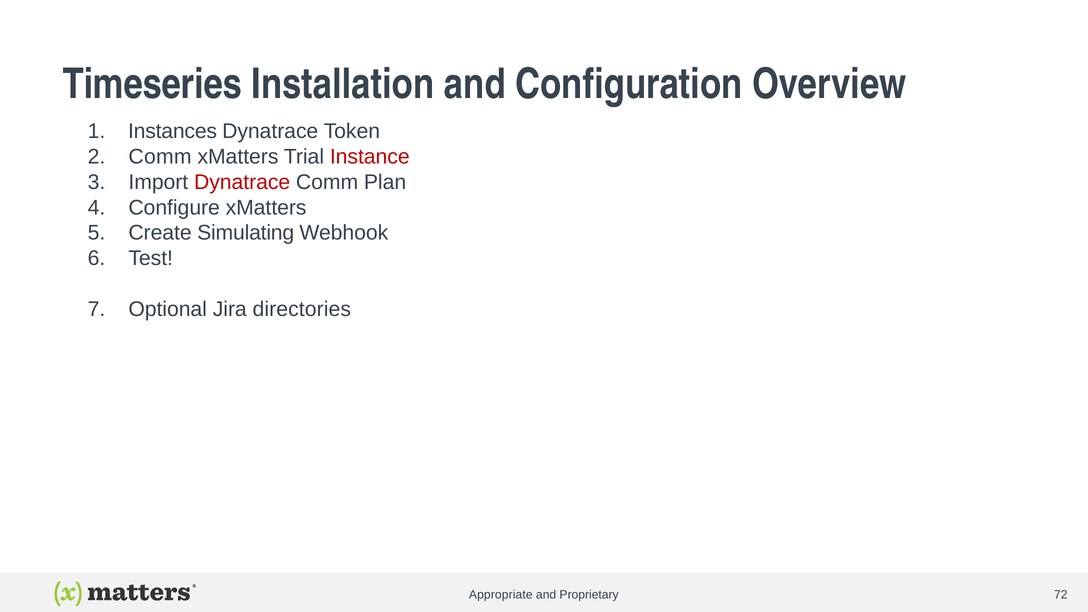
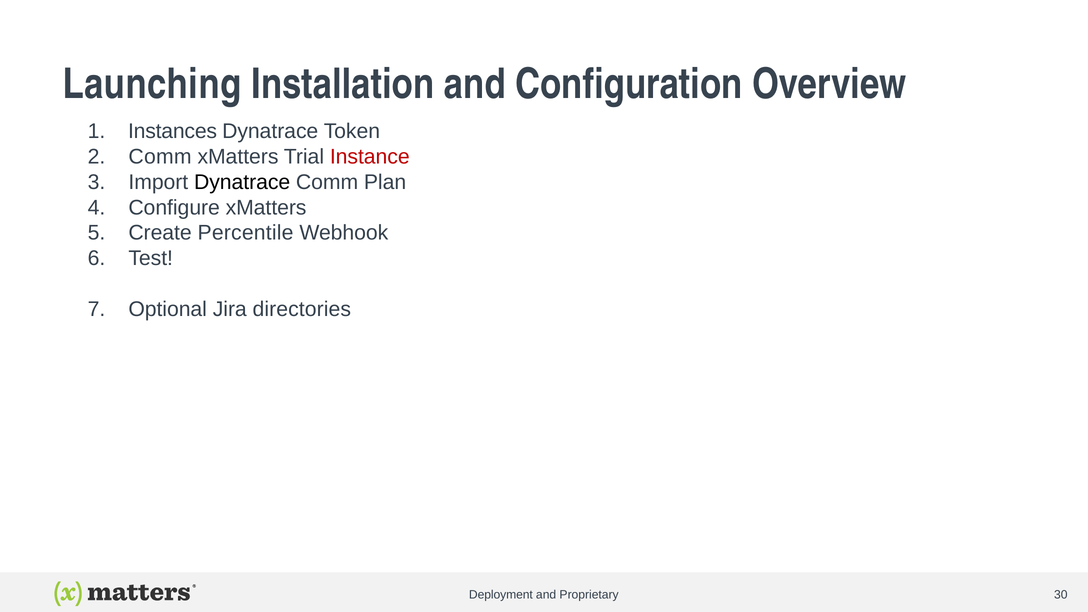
Timeseries: Timeseries -> Launching
Dynatrace at (242, 182) colour: red -> black
Simulating: Simulating -> Percentile
Appropriate: Appropriate -> Deployment
72: 72 -> 30
